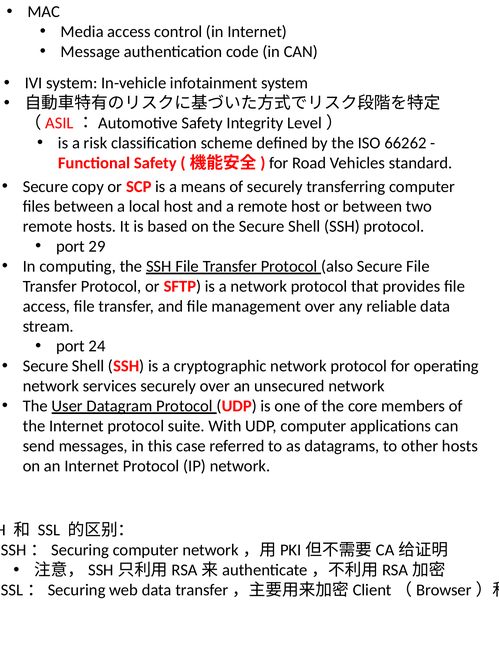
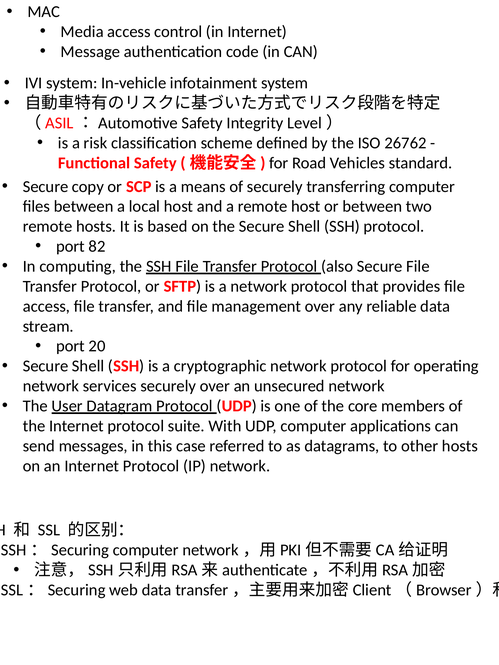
66262: 66262 -> 26762
29: 29 -> 82
24: 24 -> 20
